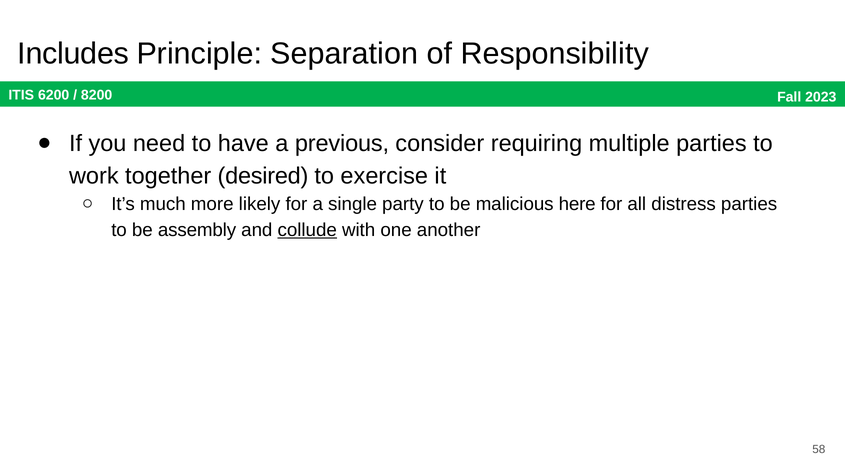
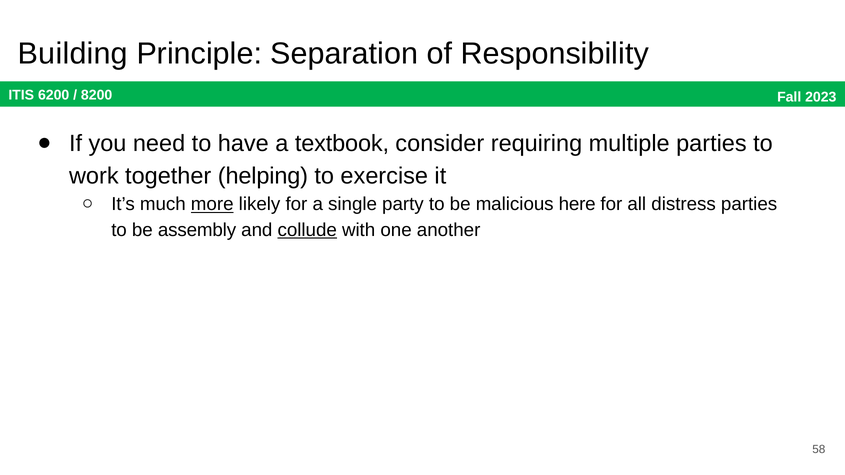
Includes: Includes -> Building
previous: previous -> textbook
desired: desired -> helping
more underline: none -> present
